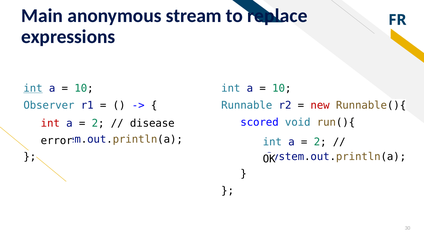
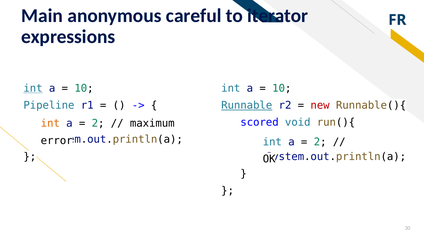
stream: stream -> careful
replace: replace -> iterator
Observer: Observer -> Pipeline
Runnable underline: none -> present
int at (50, 123) colour: red -> orange
disease: disease -> maximum
